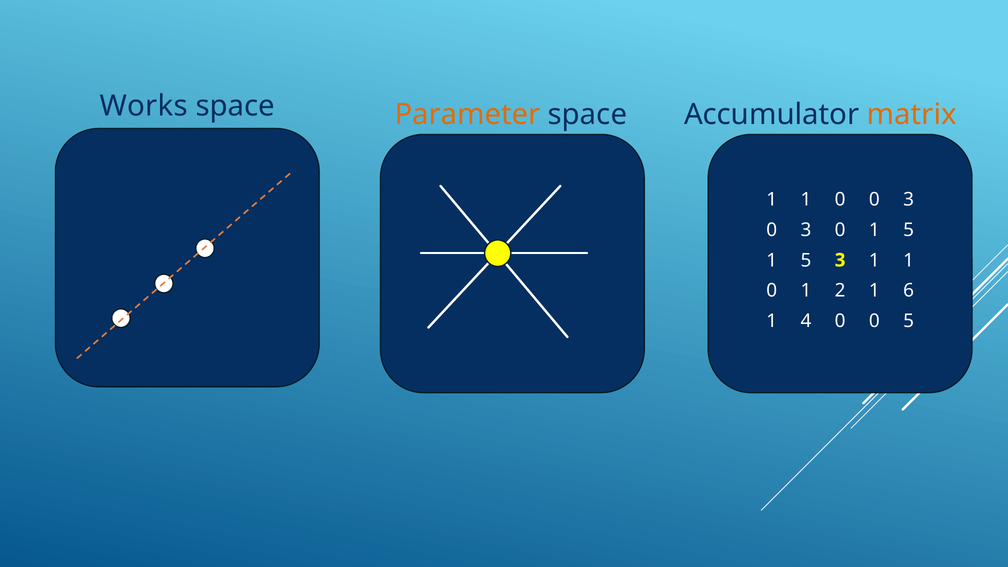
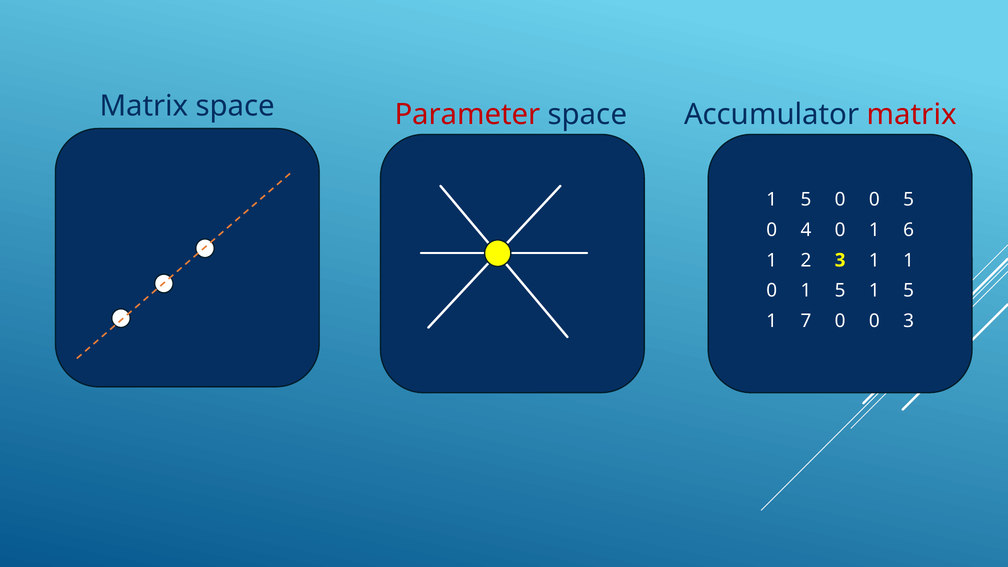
Works at (144, 106): Works -> Matrix
Parameter colour: orange -> red
matrix at (912, 115) colour: orange -> red
1 at (806, 200): 1 -> 5
0 0 3: 3 -> 5
3 at (806, 230): 3 -> 4
0 1 5: 5 -> 6
5 at (806, 260): 5 -> 2
0 1 2: 2 -> 5
6 at (909, 291): 6 -> 5
4: 4 -> 7
0 5: 5 -> 3
